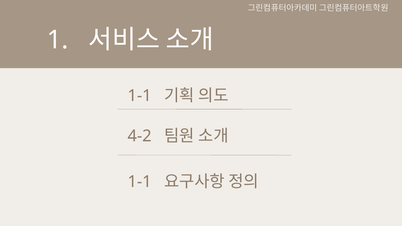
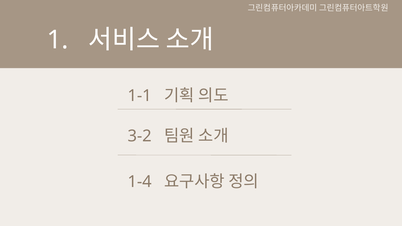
4-2: 4-2 -> 3-2
1-1 at (140, 182): 1-1 -> 1-4
